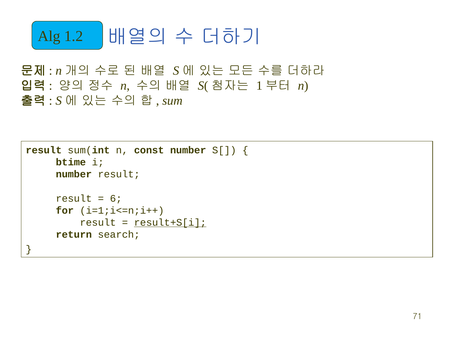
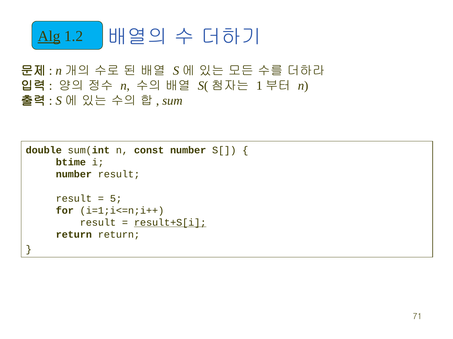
Alg underline: none -> present
result at (44, 151): result -> double
6: 6 -> 5
return search: search -> return
